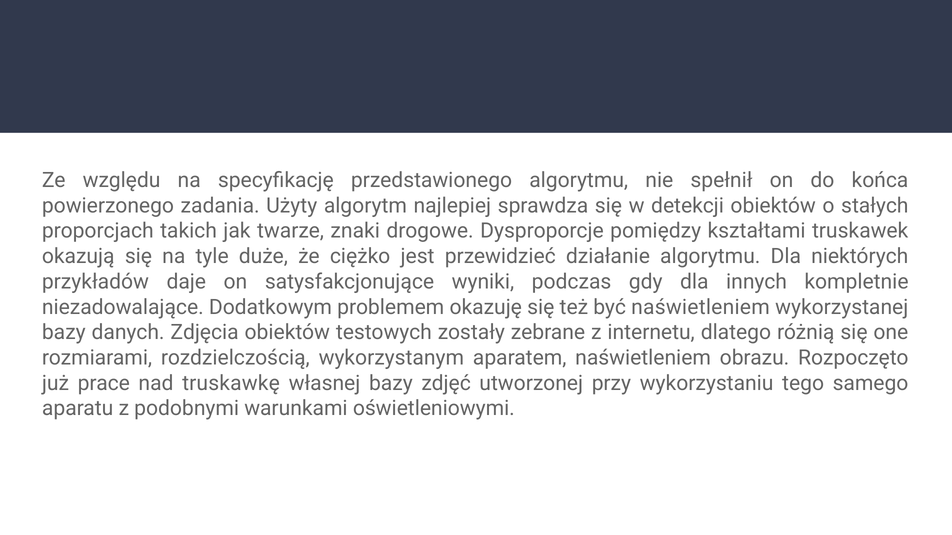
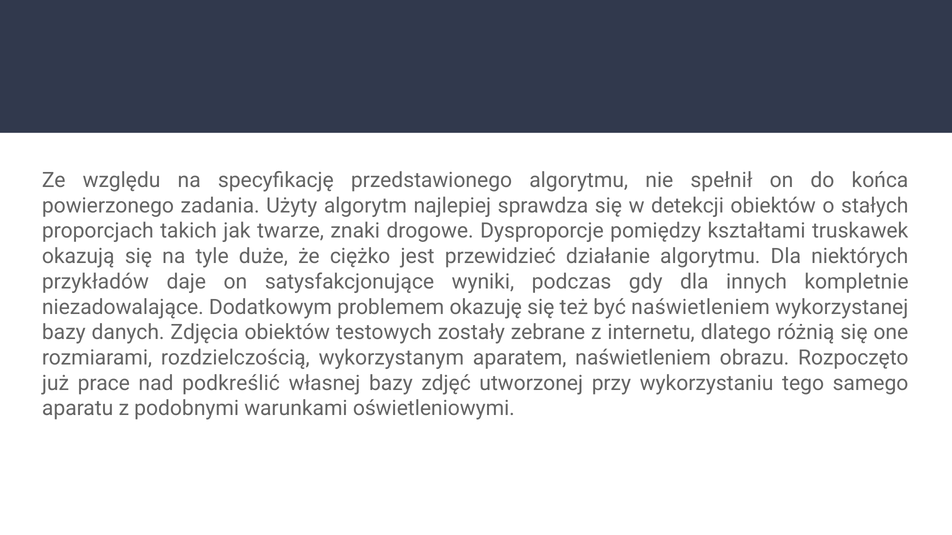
truskawkę: truskawkę -> podkreślić
